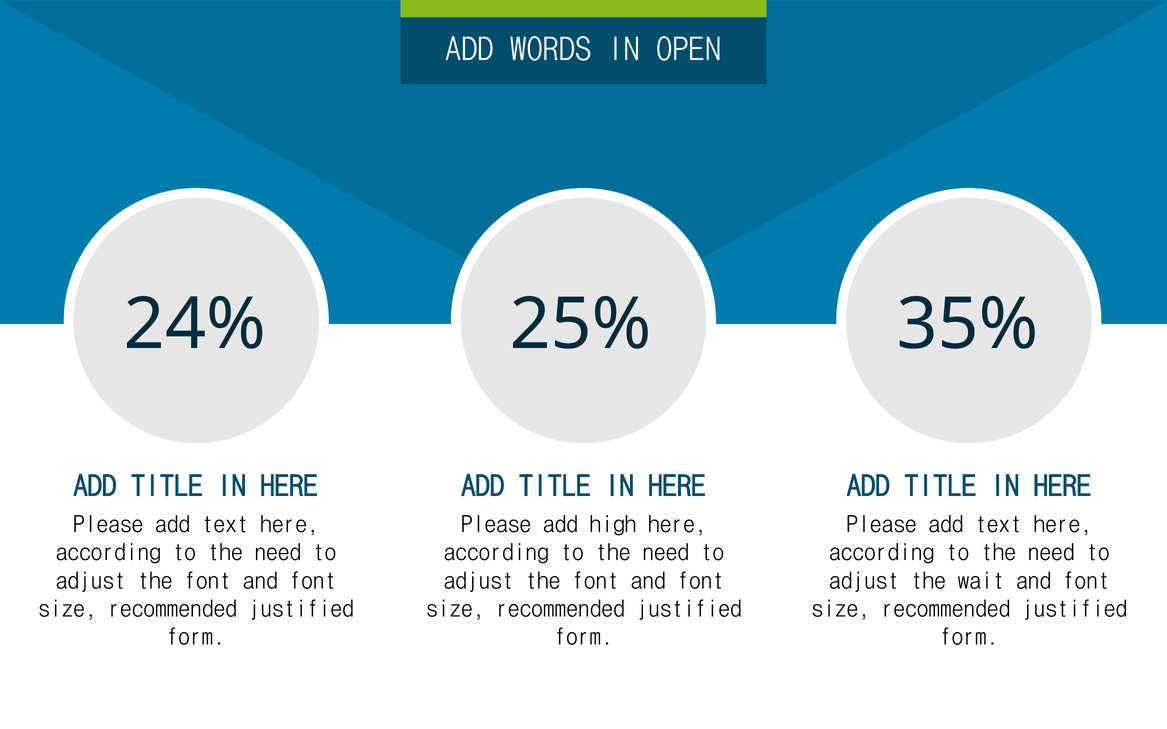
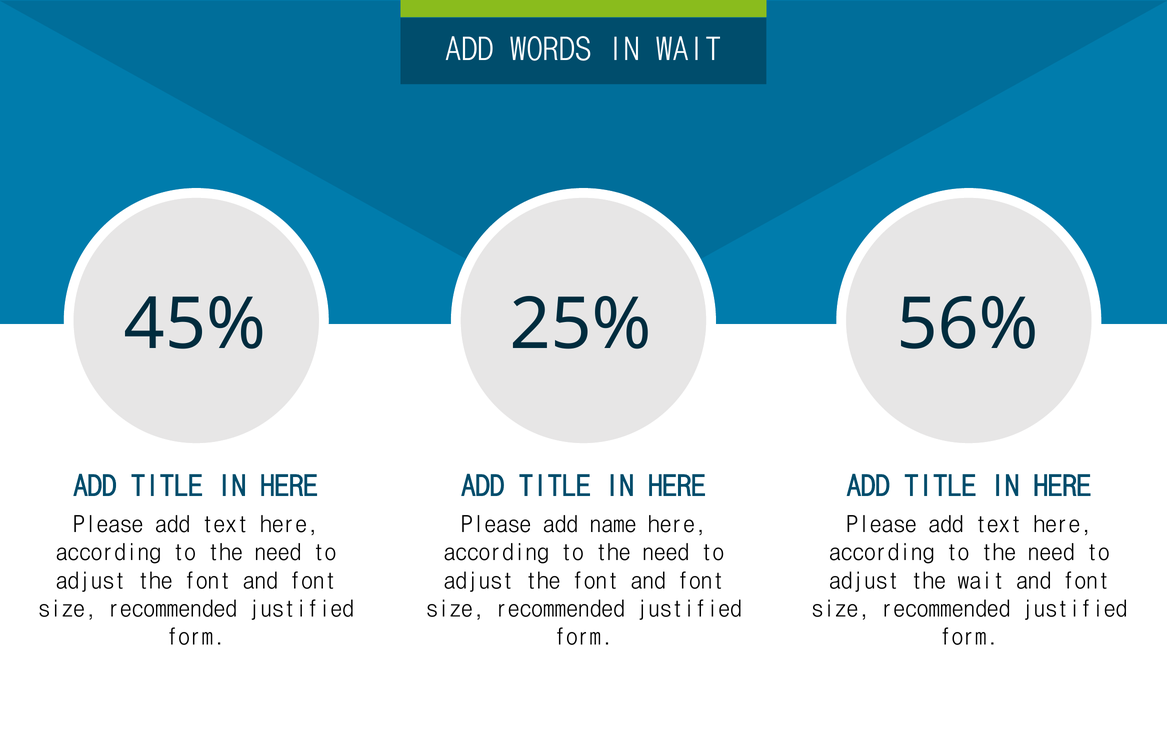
IN OPEN: OPEN -> WAIT
24%: 24% -> 45%
35%: 35% -> 56%
high: high -> name
